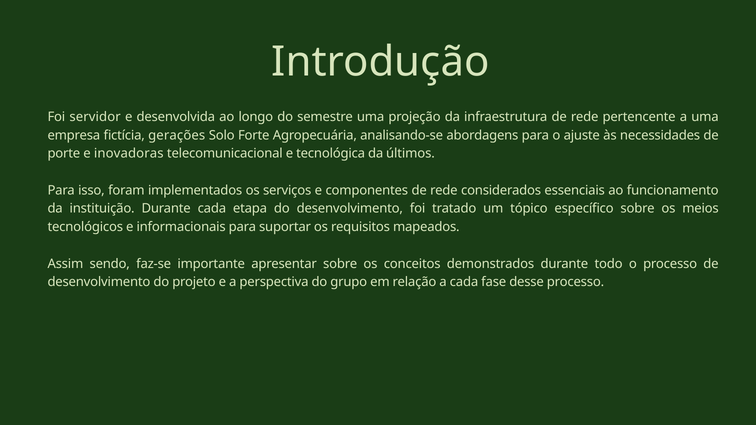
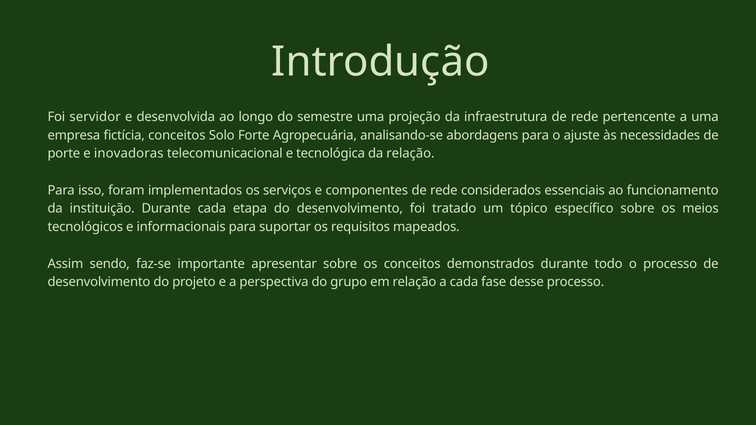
fictícia gerações: gerações -> conceitos
da últimos: últimos -> relação
